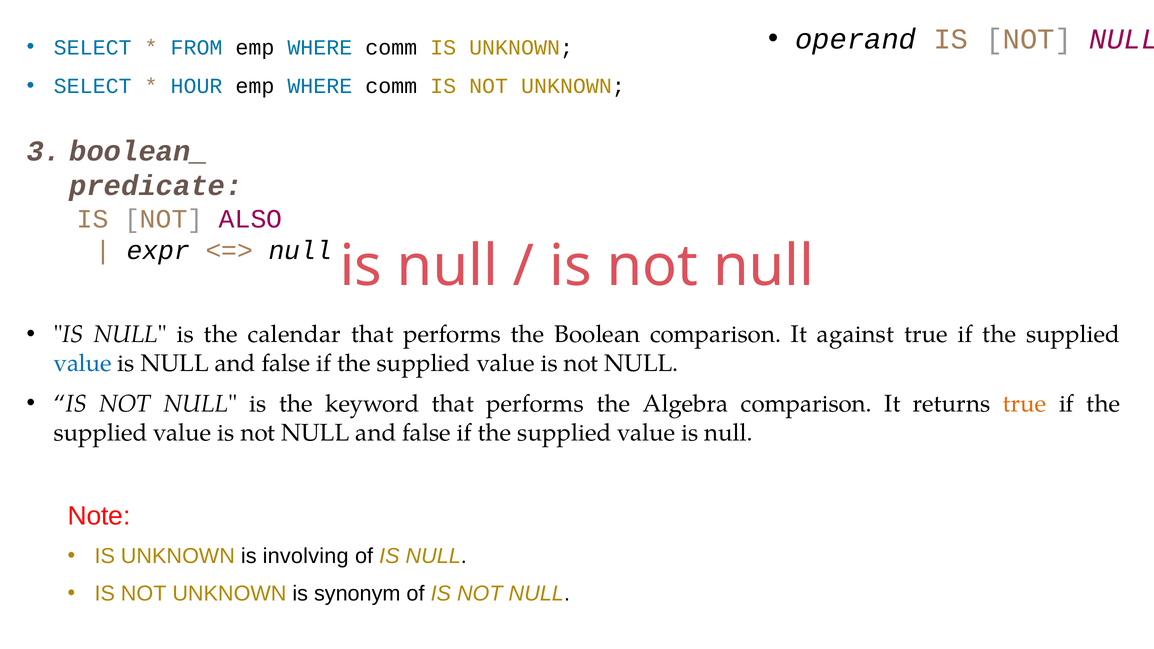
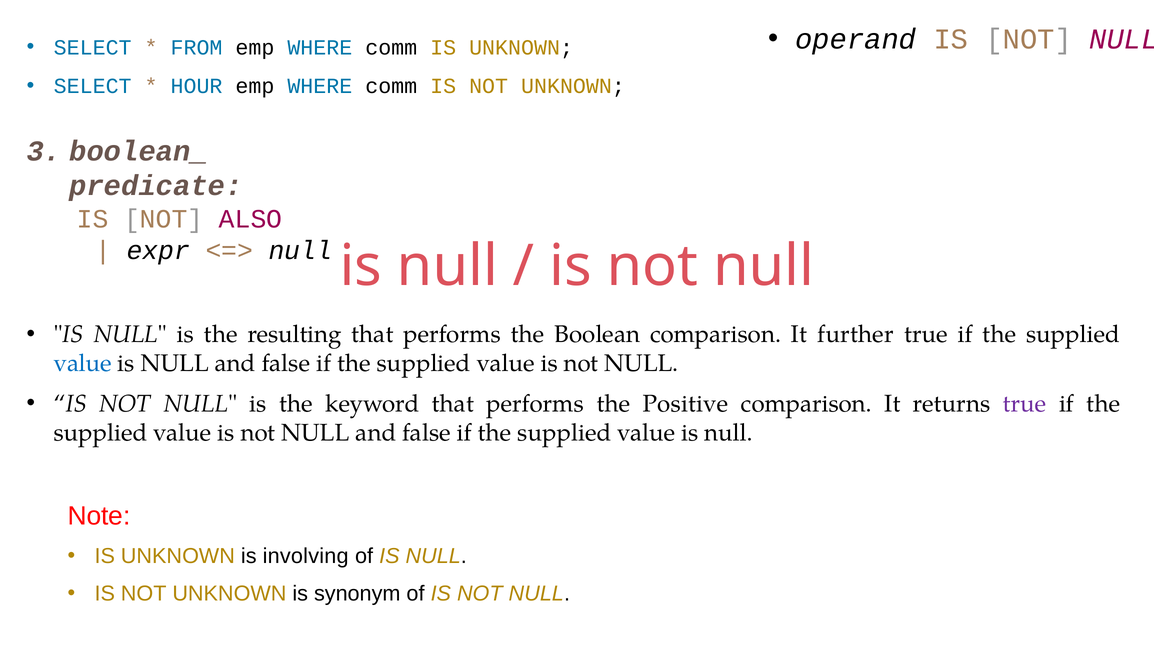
calendar: calendar -> resulting
against: against -> further
Algebra: Algebra -> Positive
true at (1025, 404) colour: orange -> purple
